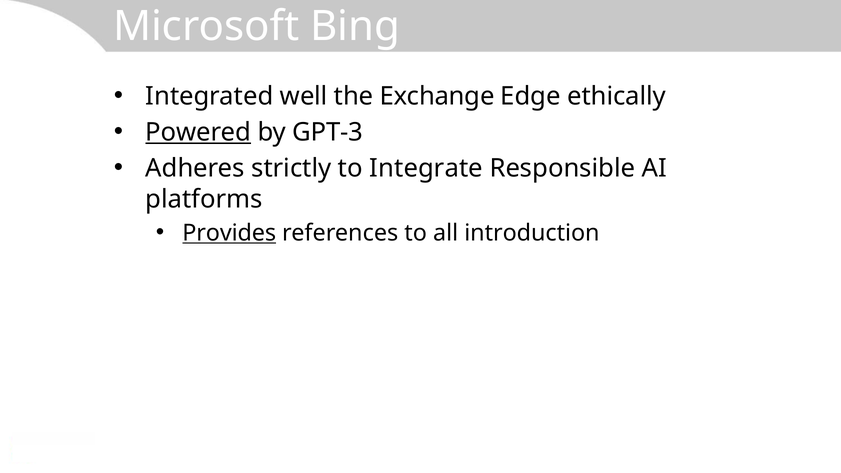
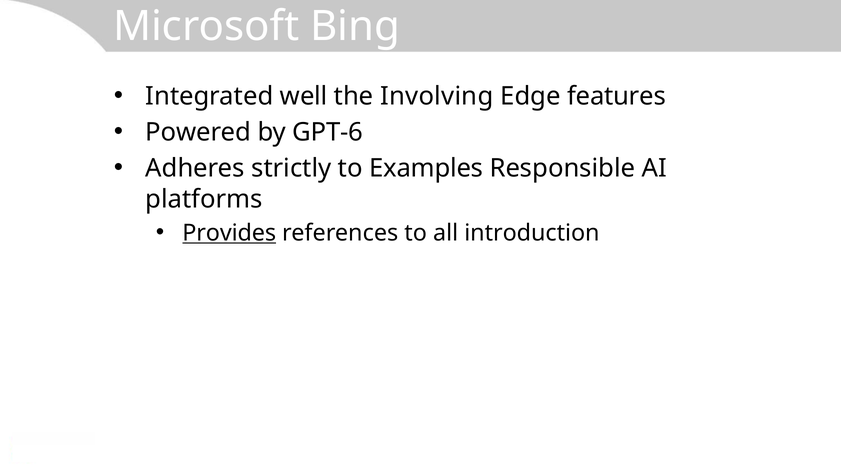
Exchange: Exchange -> Involving
ethically: ethically -> features
Powered underline: present -> none
GPT-3: GPT-3 -> GPT-6
Integrate: Integrate -> Examples
